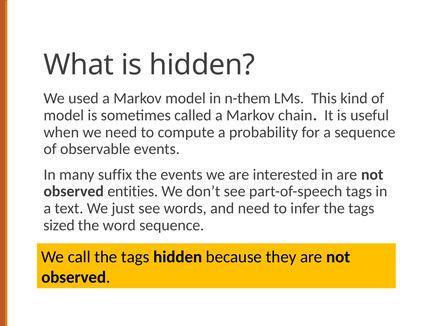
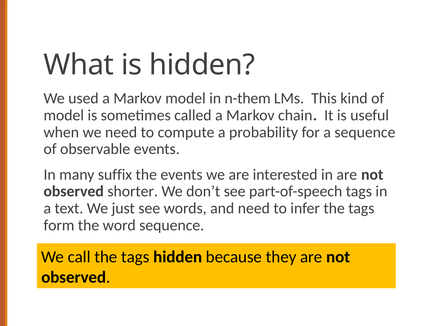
entities: entities -> shorter
sized: sized -> form
